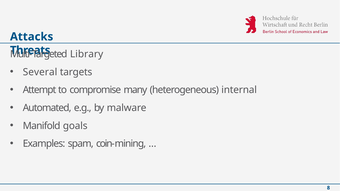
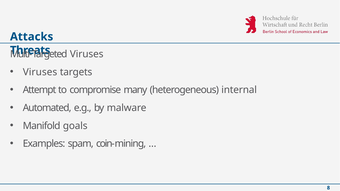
Library at (87, 54): Library -> Viruses
Several at (40, 72): Several -> Viruses
